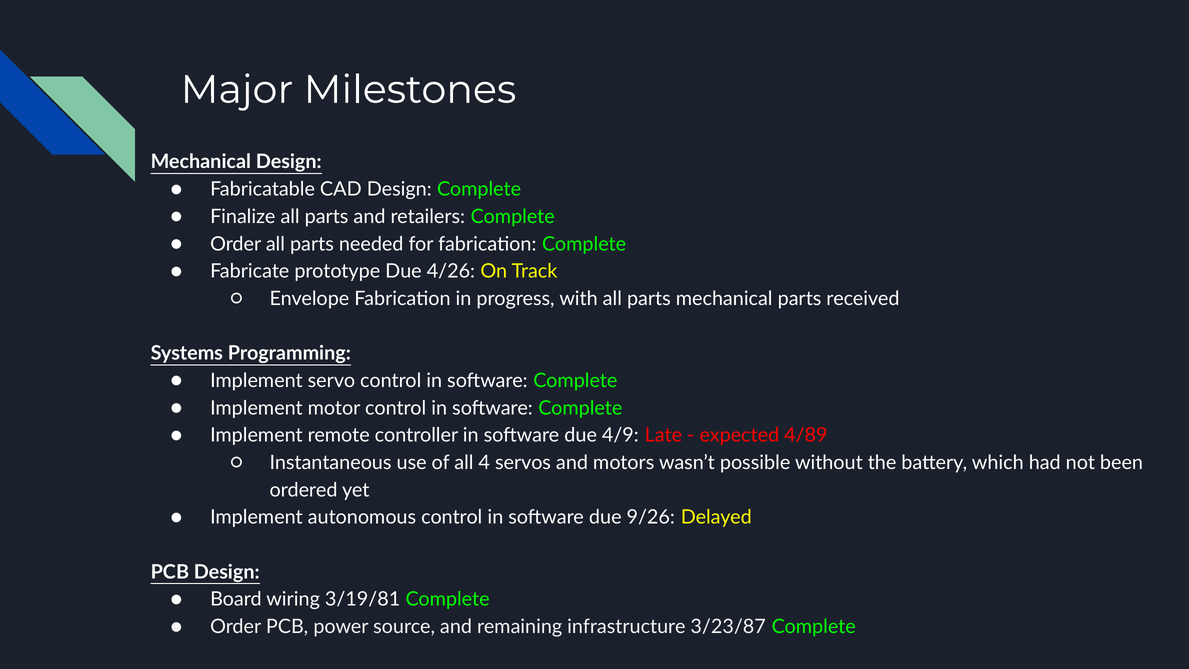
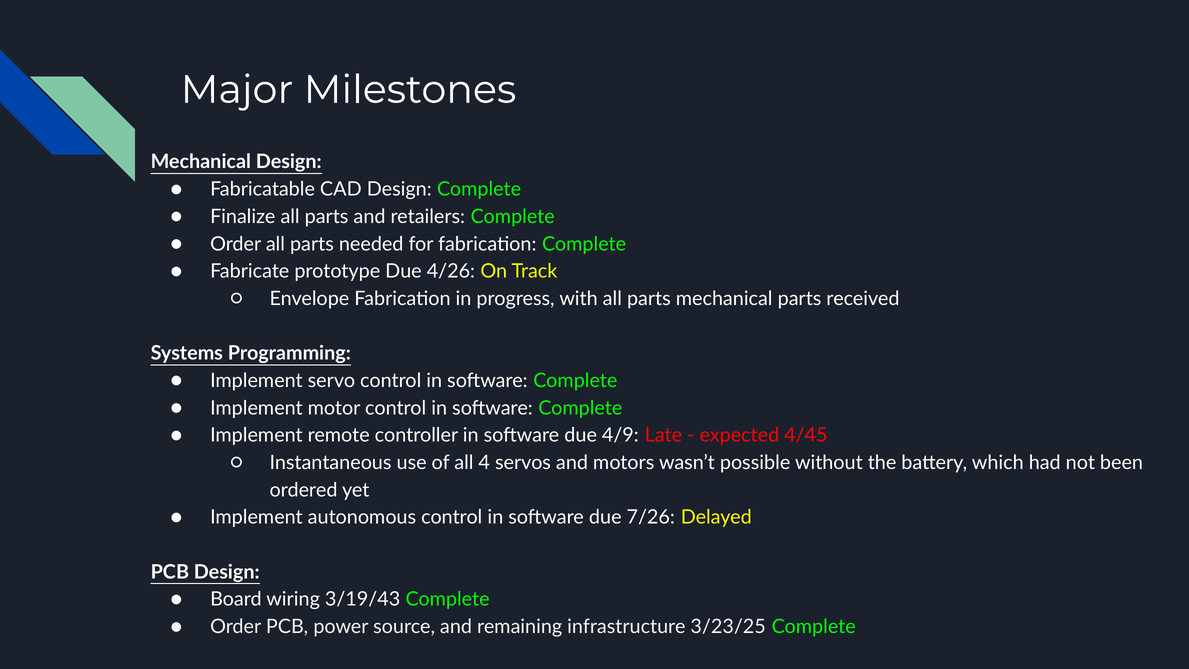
4/89: 4/89 -> 4/45
9/26: 9/26 -> 7/26
3/19/81: 3/19/81 -> 3/19/43
3/23/87: 3/23/87 -> 3/23/25
